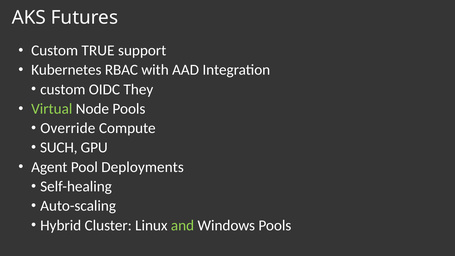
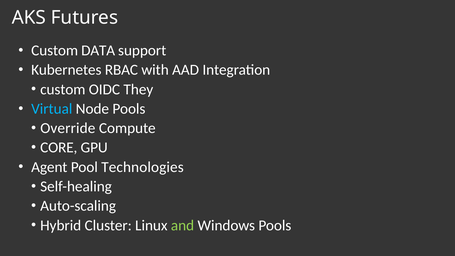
TRUE: TRUE -> DATA
Virtual colour: light green -> light blue
SUCH: SUCH -> CORE
Deployments: Deployments -> Technologies
